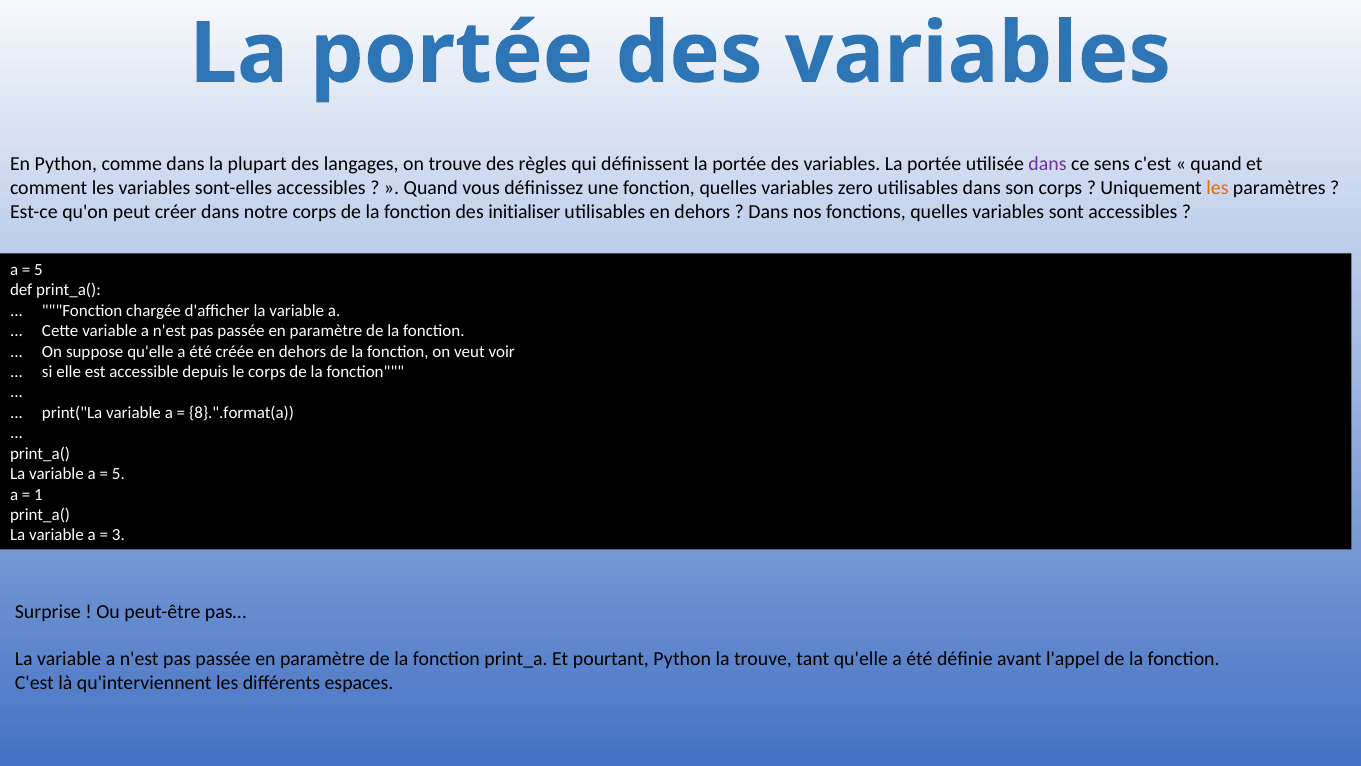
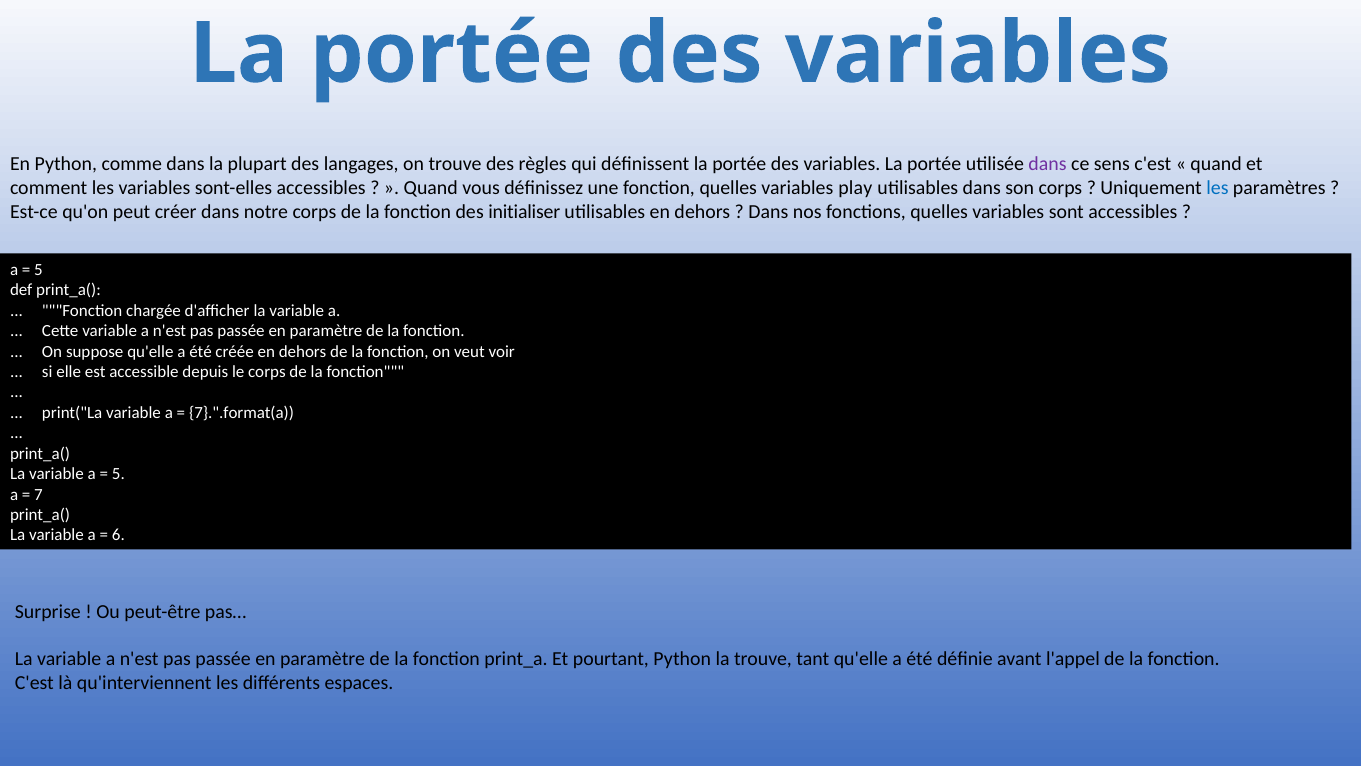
zero: zero -> play
les at (1217, 188) colour: orange -> blue
8}.".format(a: 8}.".format(a -> 7}.".format(a
1: 1 -> 7
3: 3 -> 6
